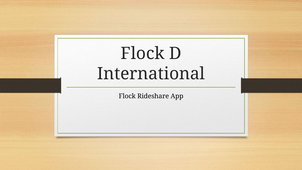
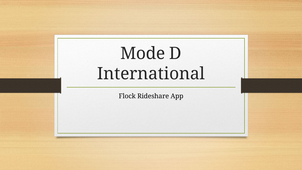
Flock at (143, 53): Flock -> Mode
